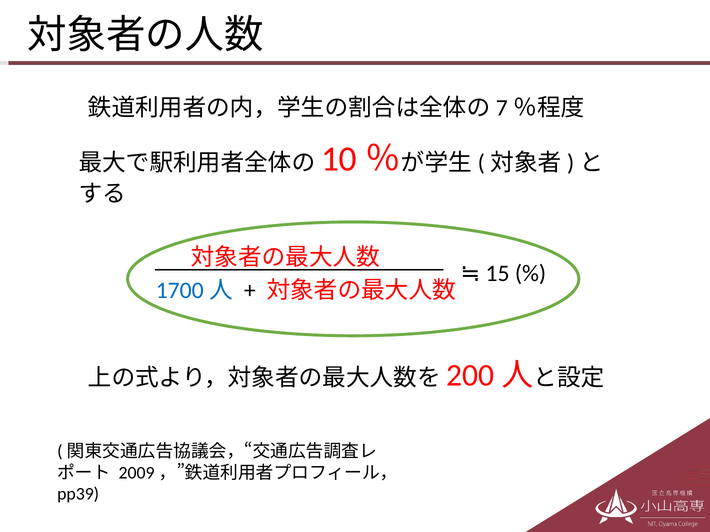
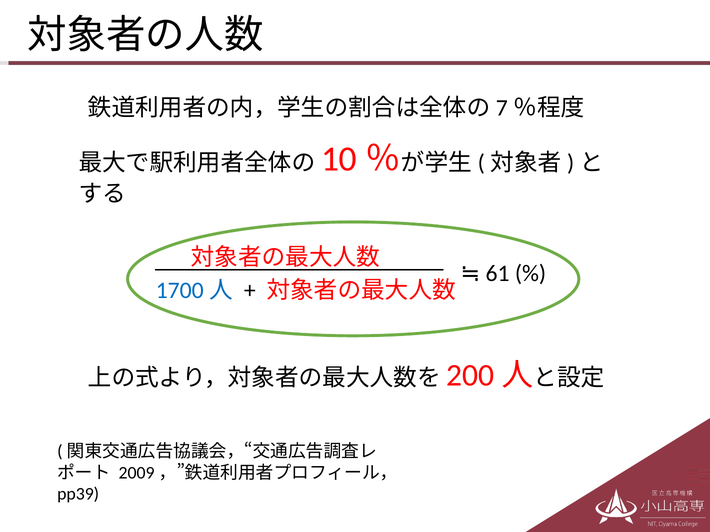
15: 15 -> 61
